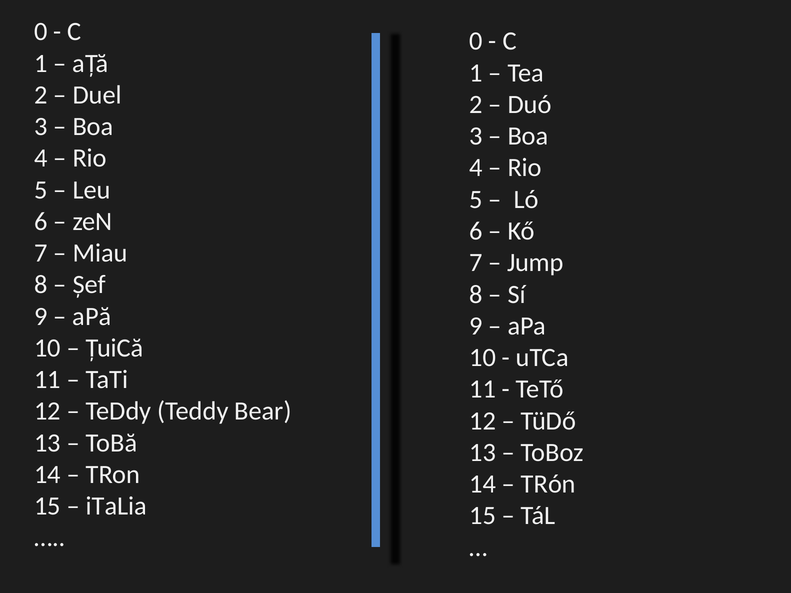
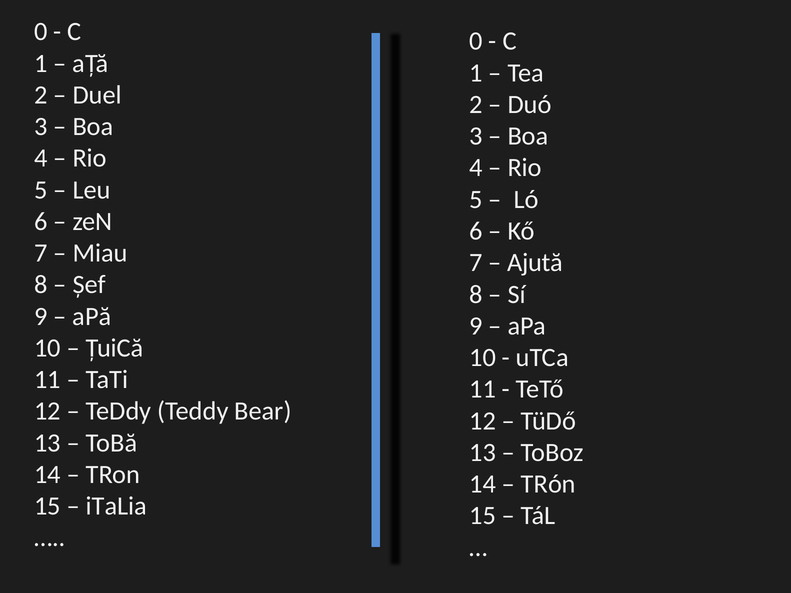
Jump: Jump -> Ajută
